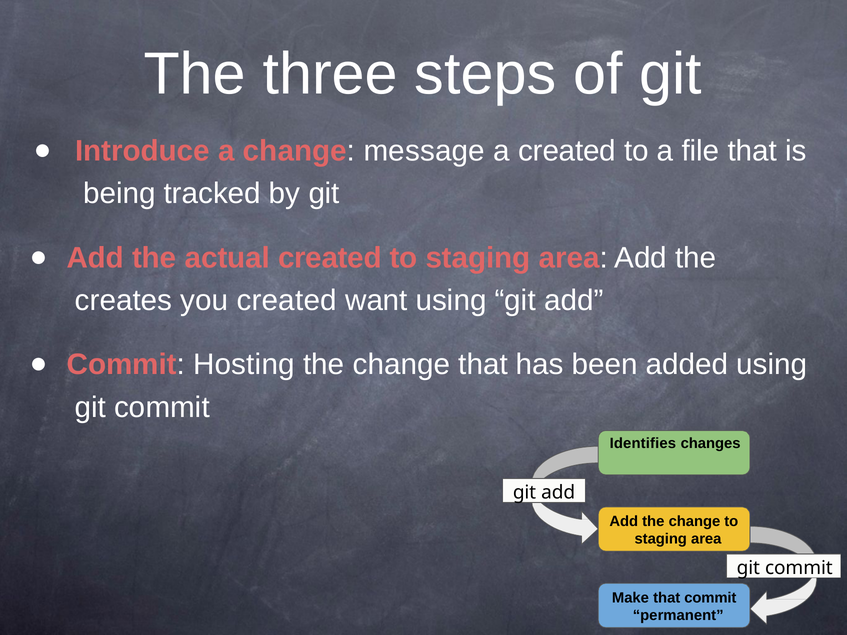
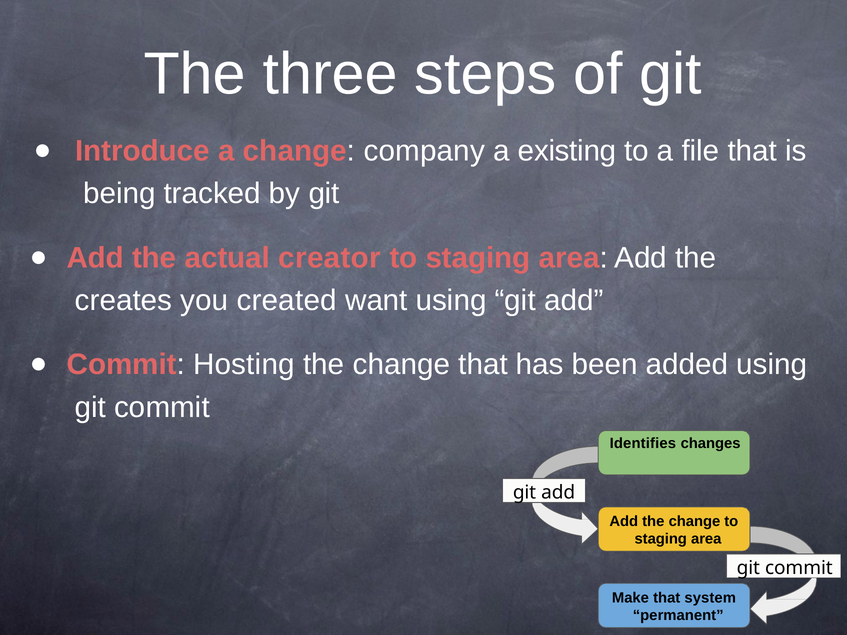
message: message -> company
a created: created -> existing
actual created: created -> creator
that commit: commit -> system
